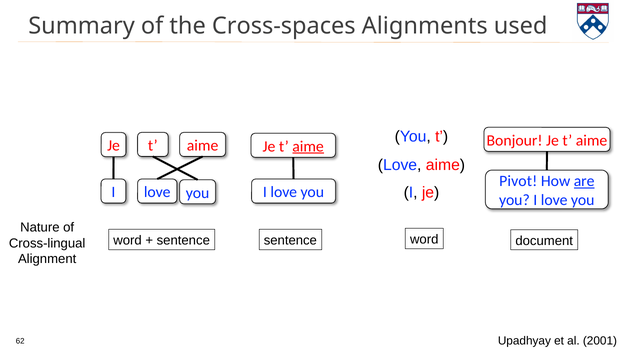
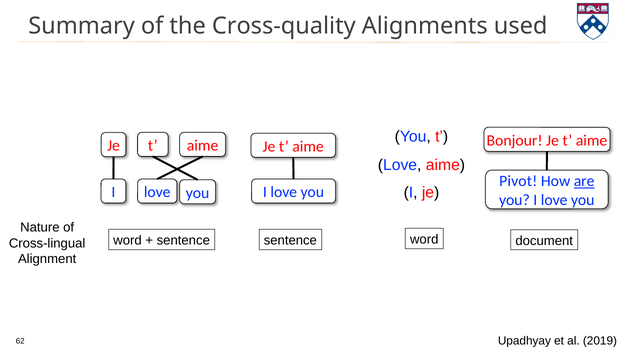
Cross-spaces: Cross-spaces -> Cross-quality
aime at (308, 146) underline: present -> none
2001: 2001 -> 2019
